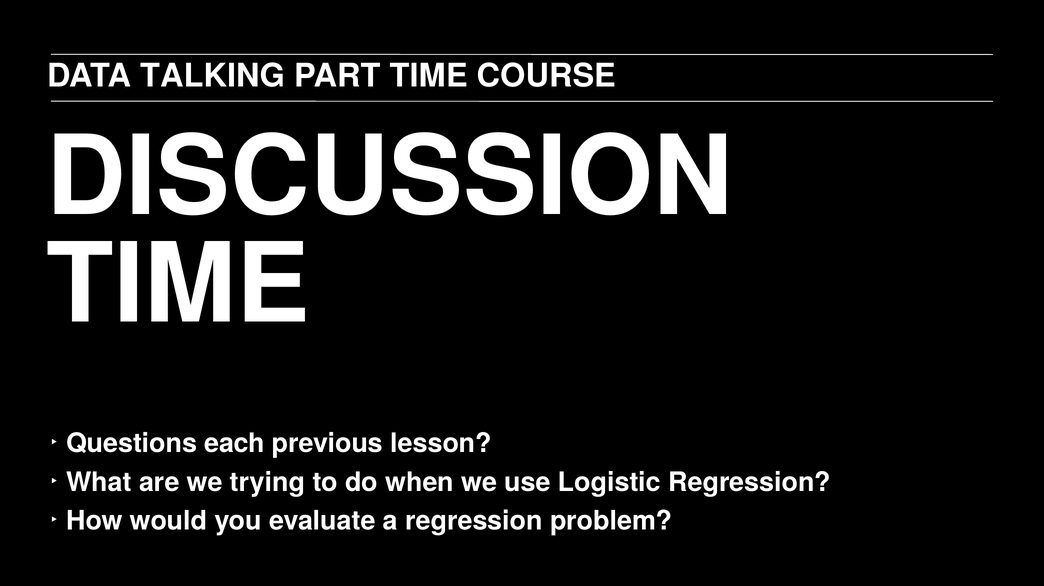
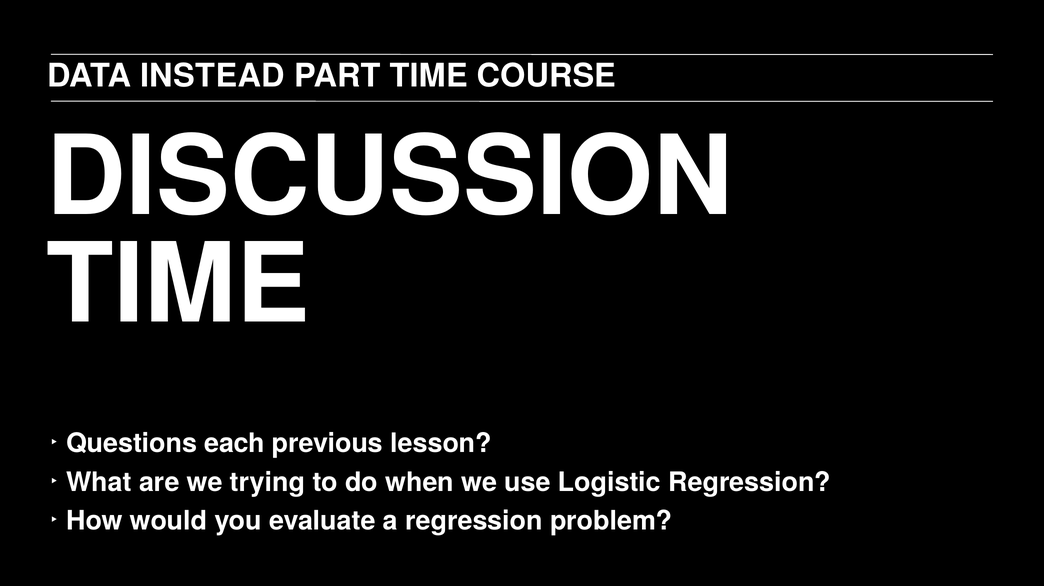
TALKING: TALKING -> INSTEAD
